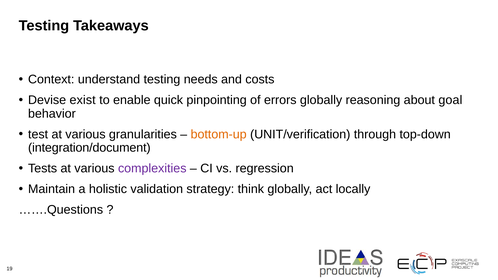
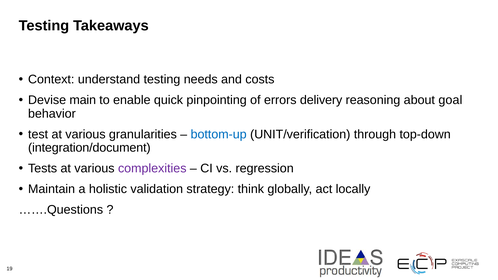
exist: exist -> main
errors globally: globally -> delivery
bottom-up colour: orange -> blue
